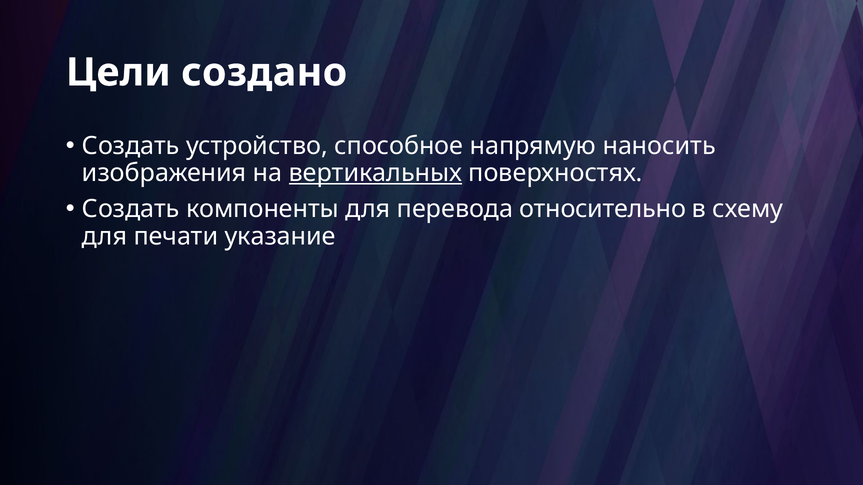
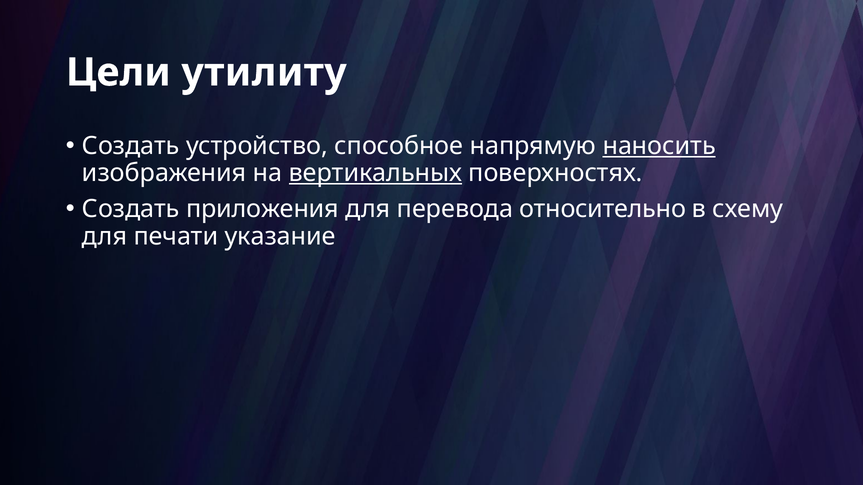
создано: создано -> утилиту
наносить underline: none -> present
компоненты: компоненты -> приложения
